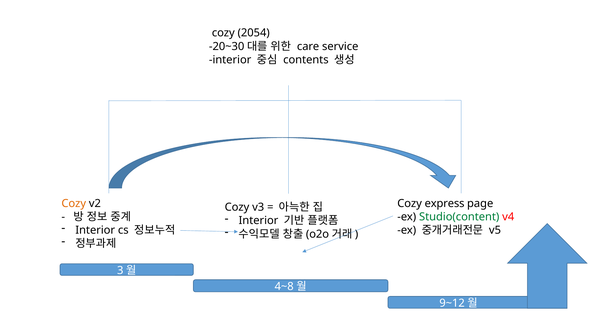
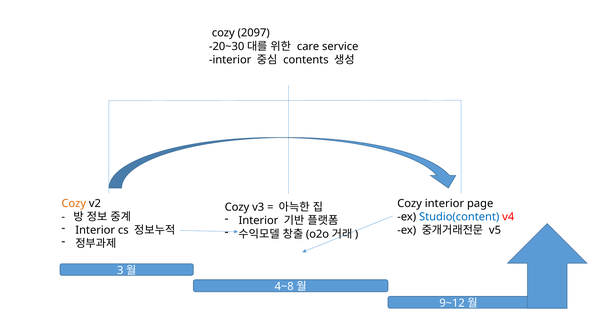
2054: 2054 -> 2097
Cozy express: express -> interior
Studio(content colour: green -> blue
